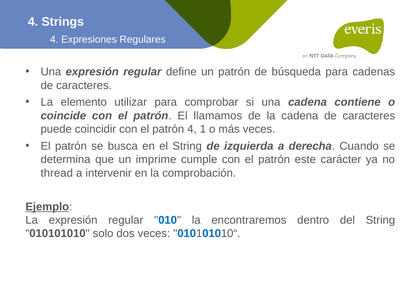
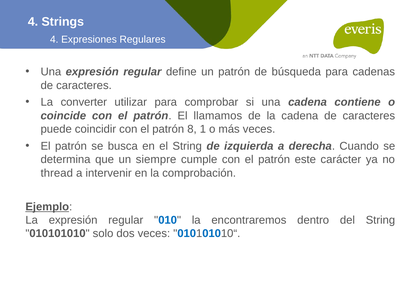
elemento: elemento -> converter
patrón 4: 4 -> 8
imprime: imprime -> siempre
